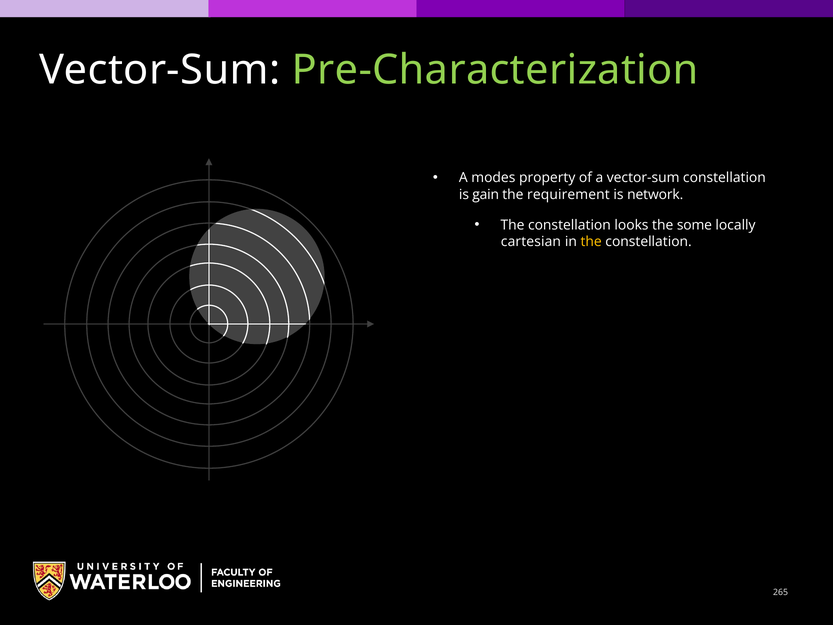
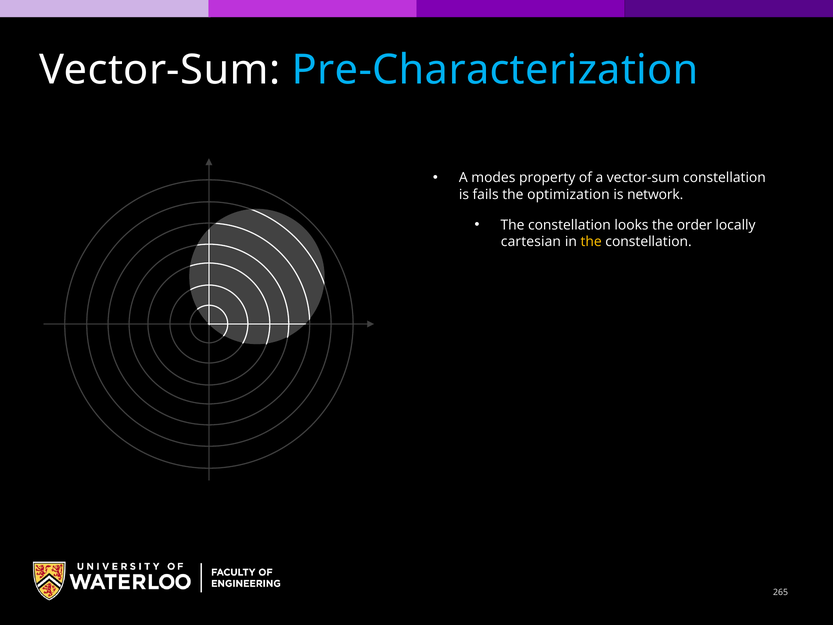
Pre-Characterization colour: light green -> light blue
gain: gain -> fails
requirement: requirement -> optimization
some: some -> order
